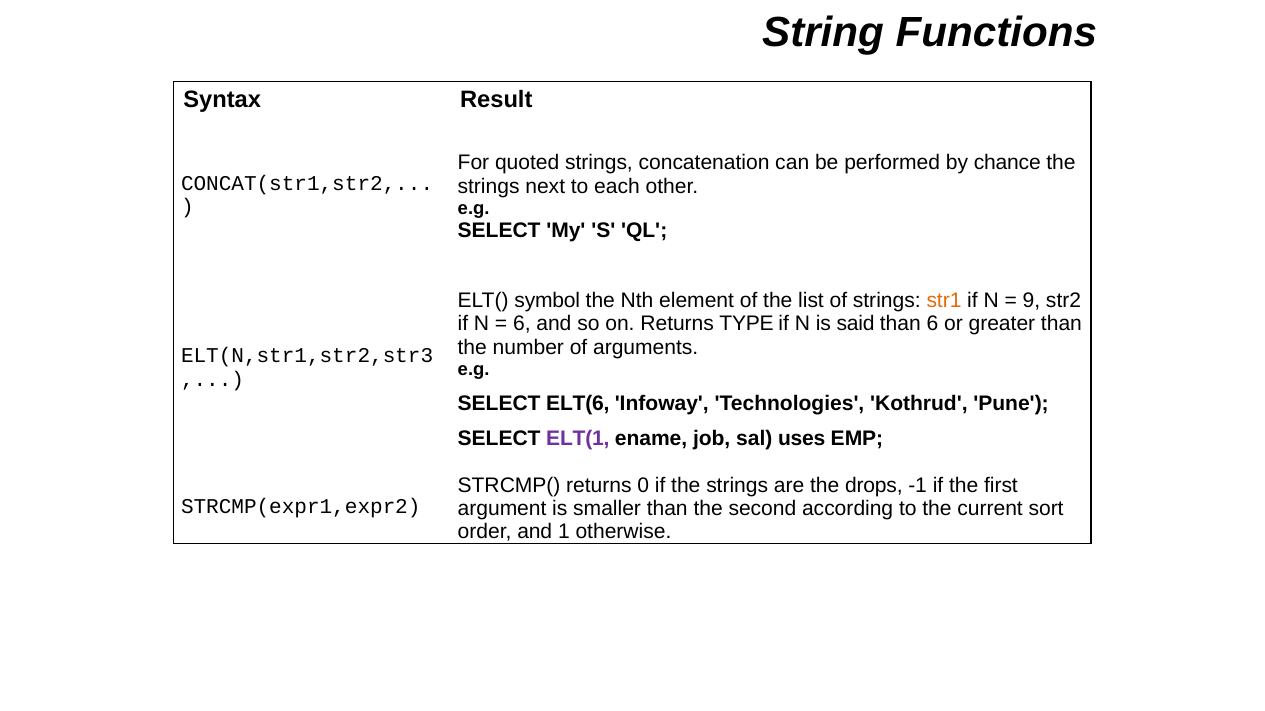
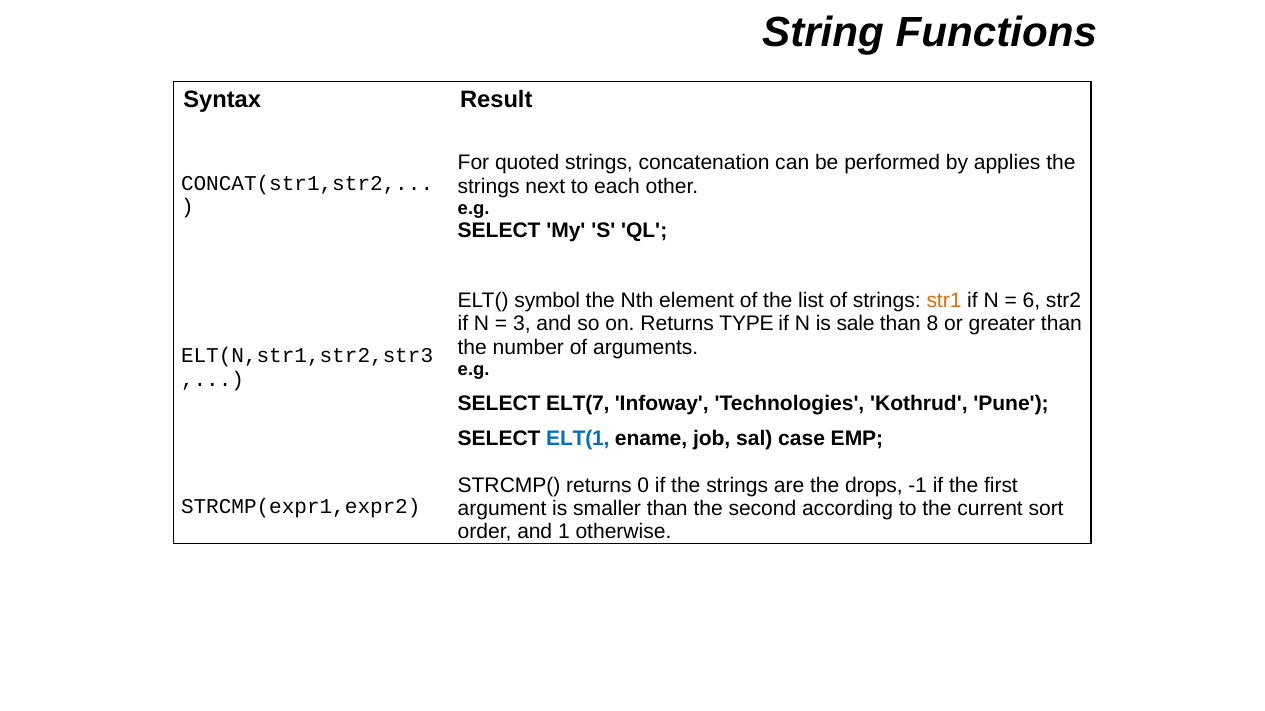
chance: chance -> applies
9: 9 -> 6
6 at (522, 324): 6 -> 3
said: said -> sale
than 6: 6 -> 8
ELT(6: ELT(6 -> ELT(7
ELT(1 colour: purple -> blue
uses: uses -> case
